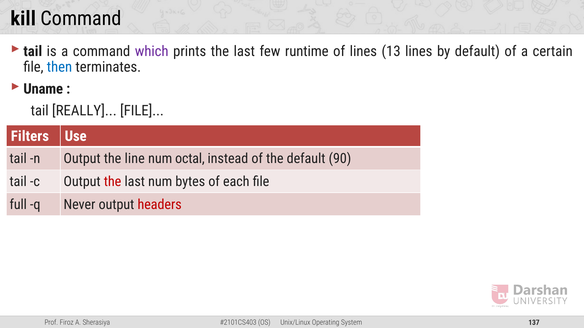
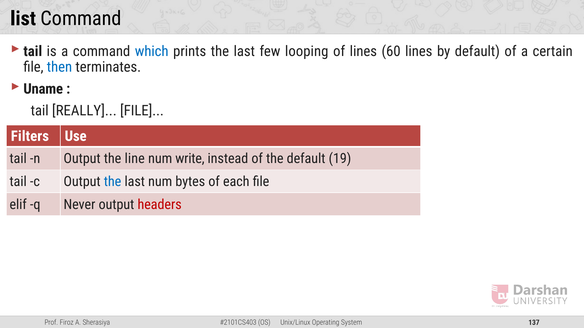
kill: kill -> list
which colour: purple -> blue
runtime: runtime -> looping
13: 13 -> 60
octal: octal -> write
90: 90 -> 19
the at (113, 182) colour: red -> blue
full: full -> elif
